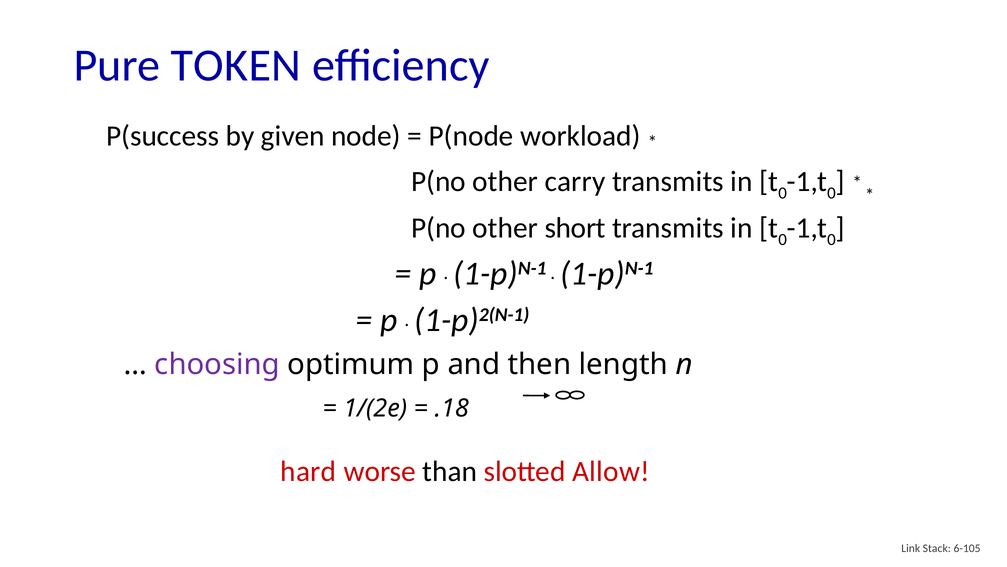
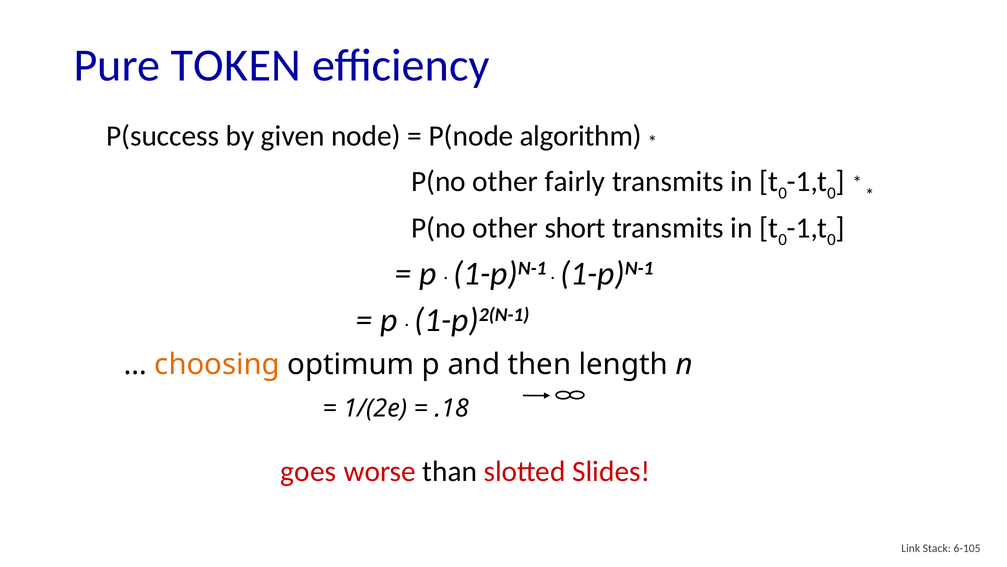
workload: workload -> algorithm
carry: carry -> fairly
choosing colour: purple -> orange
hard: hard -> goes
Allow: Allow -> Slides
